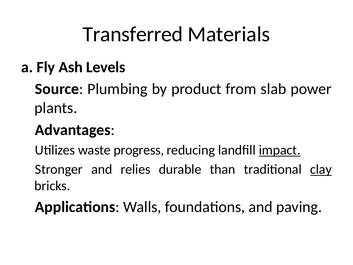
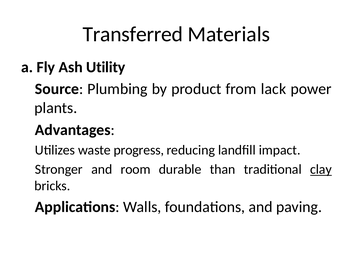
Levels: Levels -> Utility
slab: slab -> lack
impact underline: present -> none
relies: relies -> room
